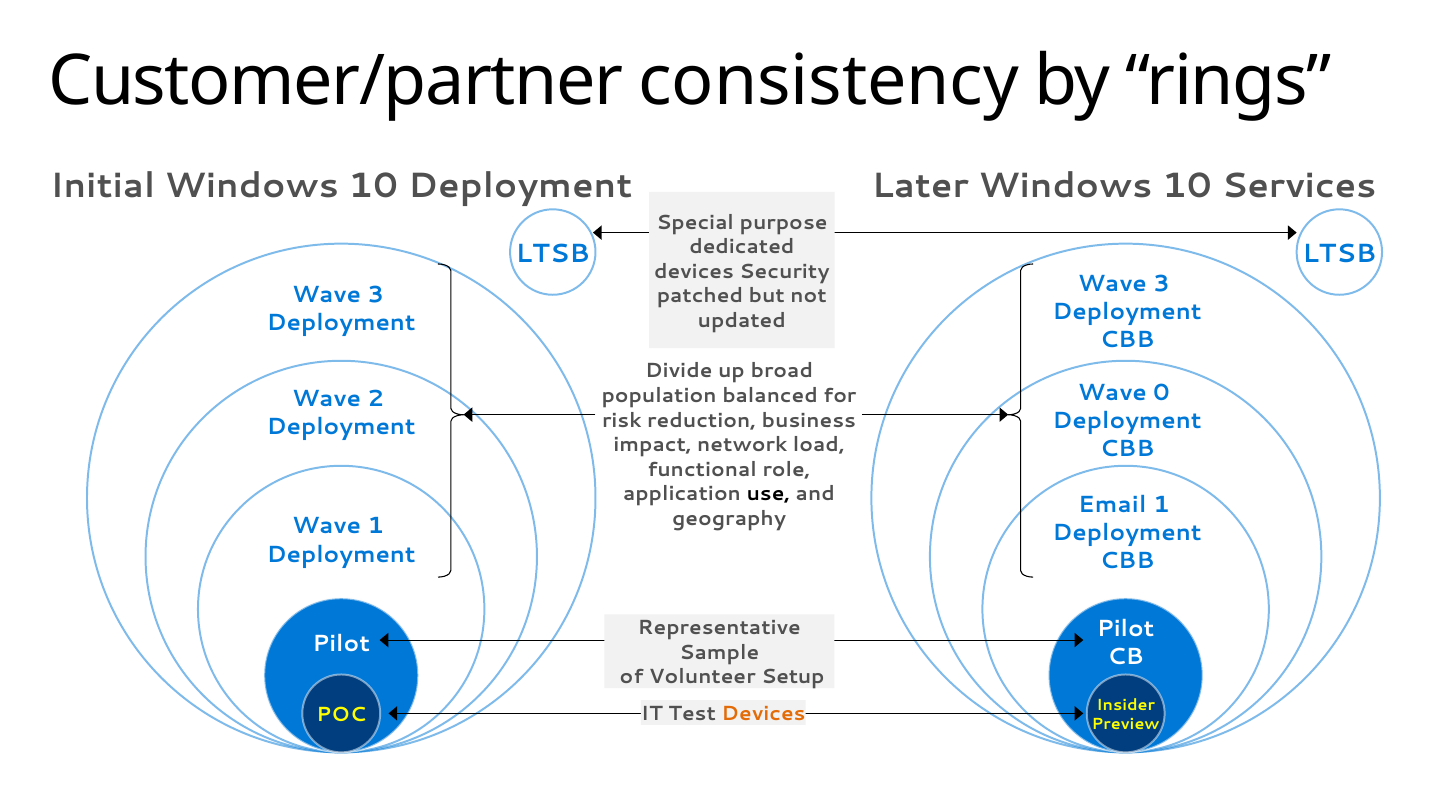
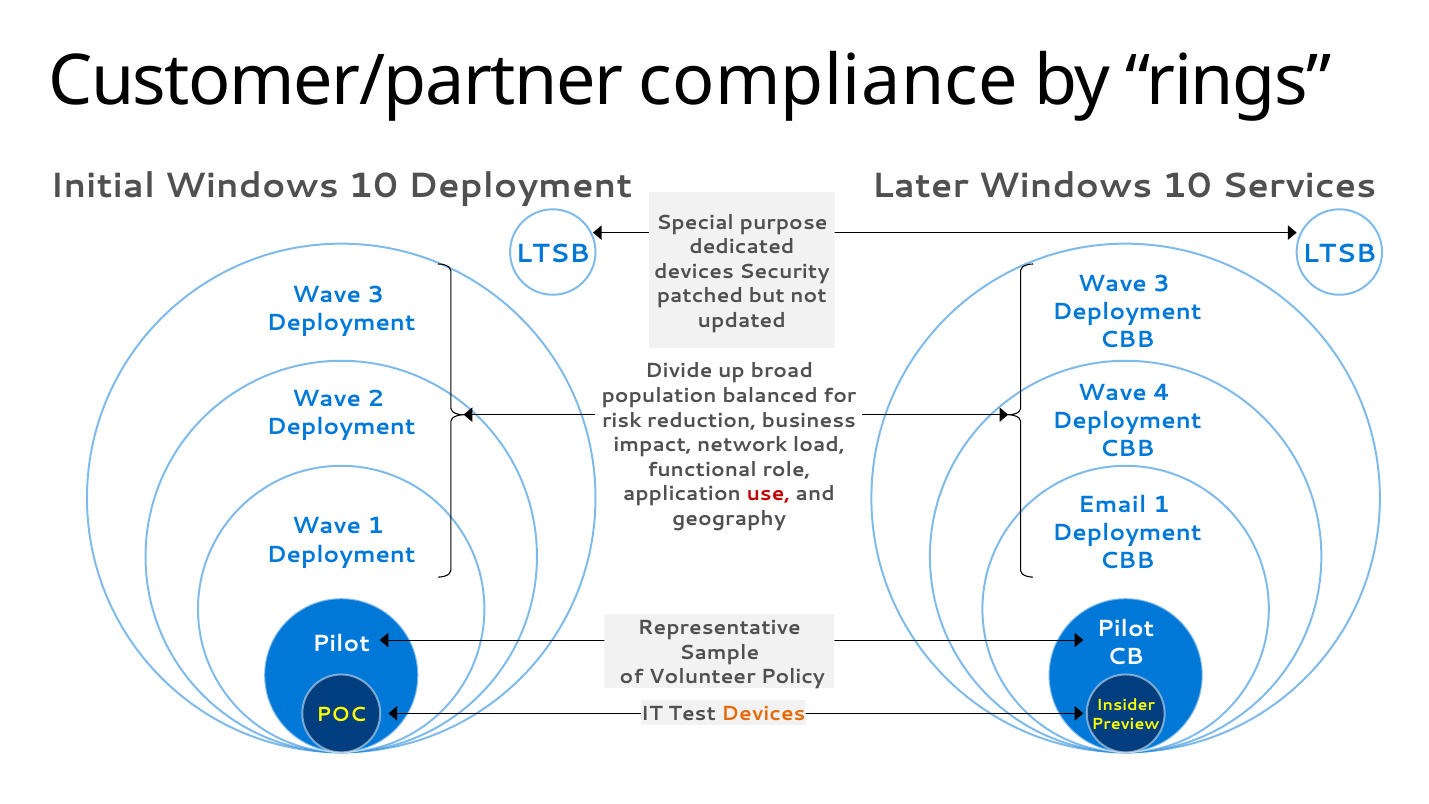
consistency: consistency -> compliance
0: 0 -> 4
use colour: black -> red
Setup: Setup -> Policy
